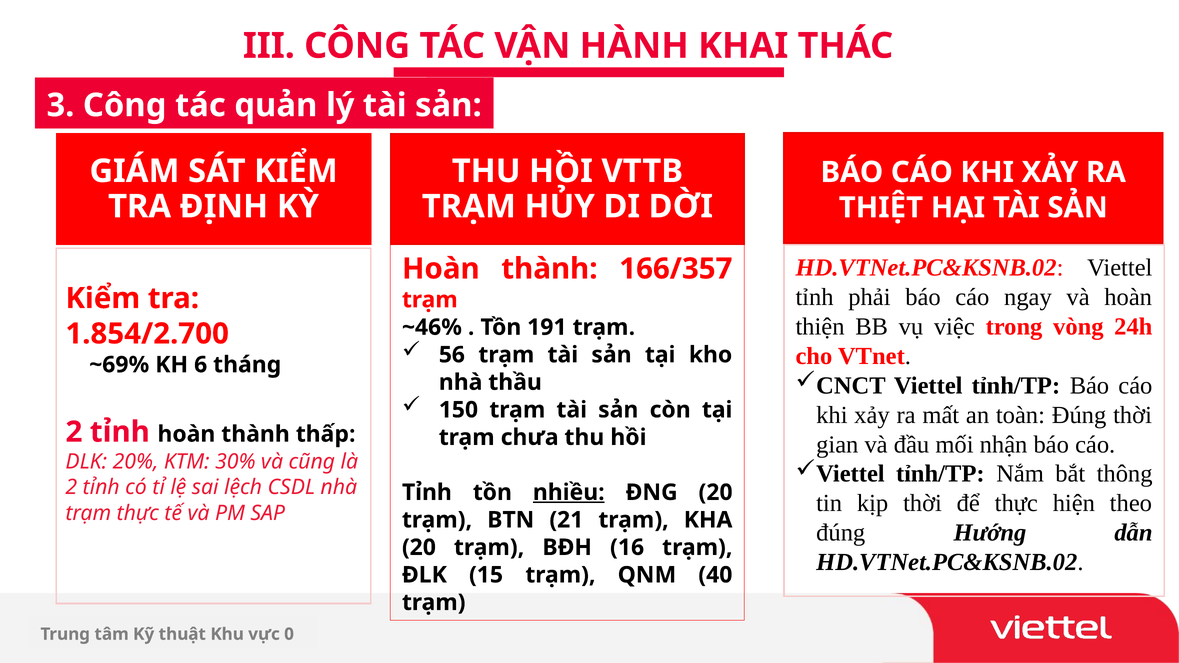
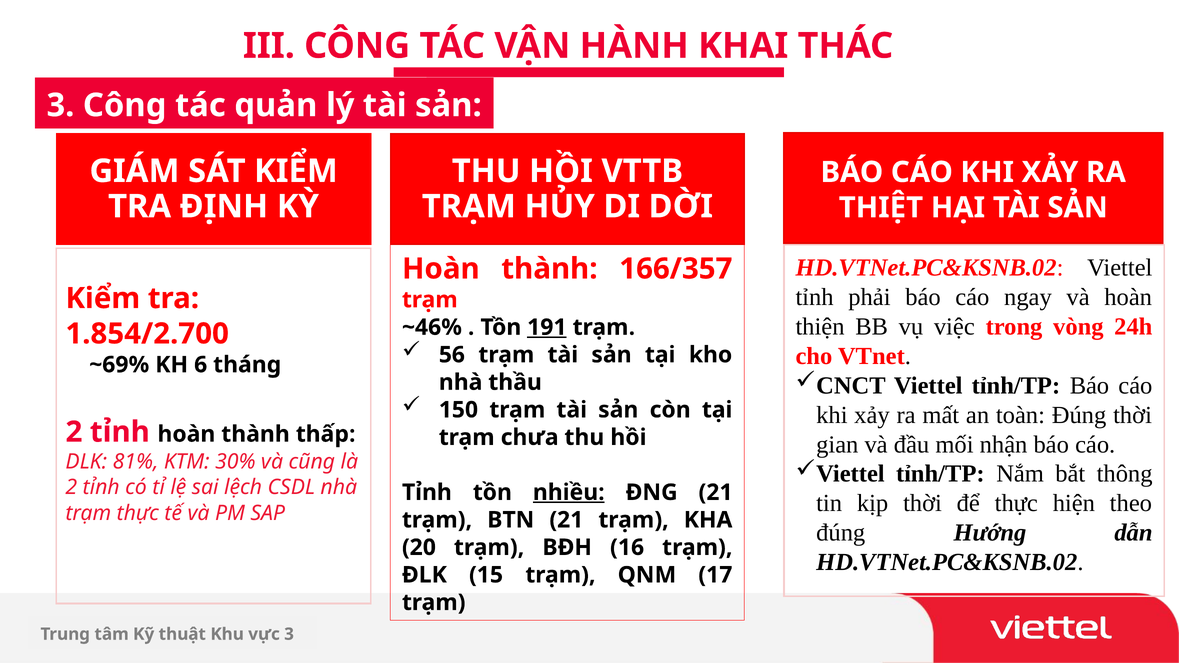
191 underline: none -> present
20%: 20% -> 81%
ĐNG 20: 20 -> 21
40: 40 -> 17
vực 0: 0 -> 3
